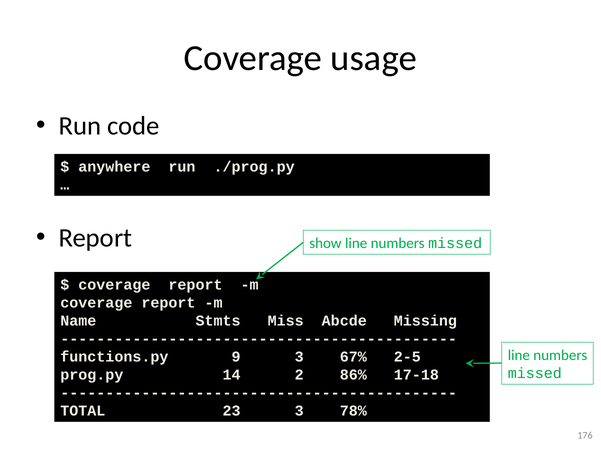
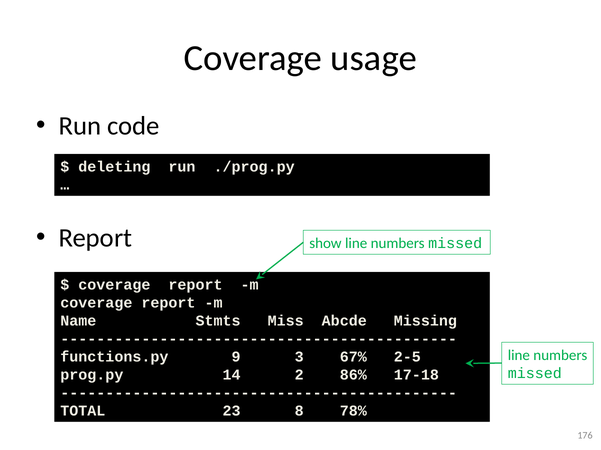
anywhere: anywhere -> deleting
23 3: 3 -> 8
